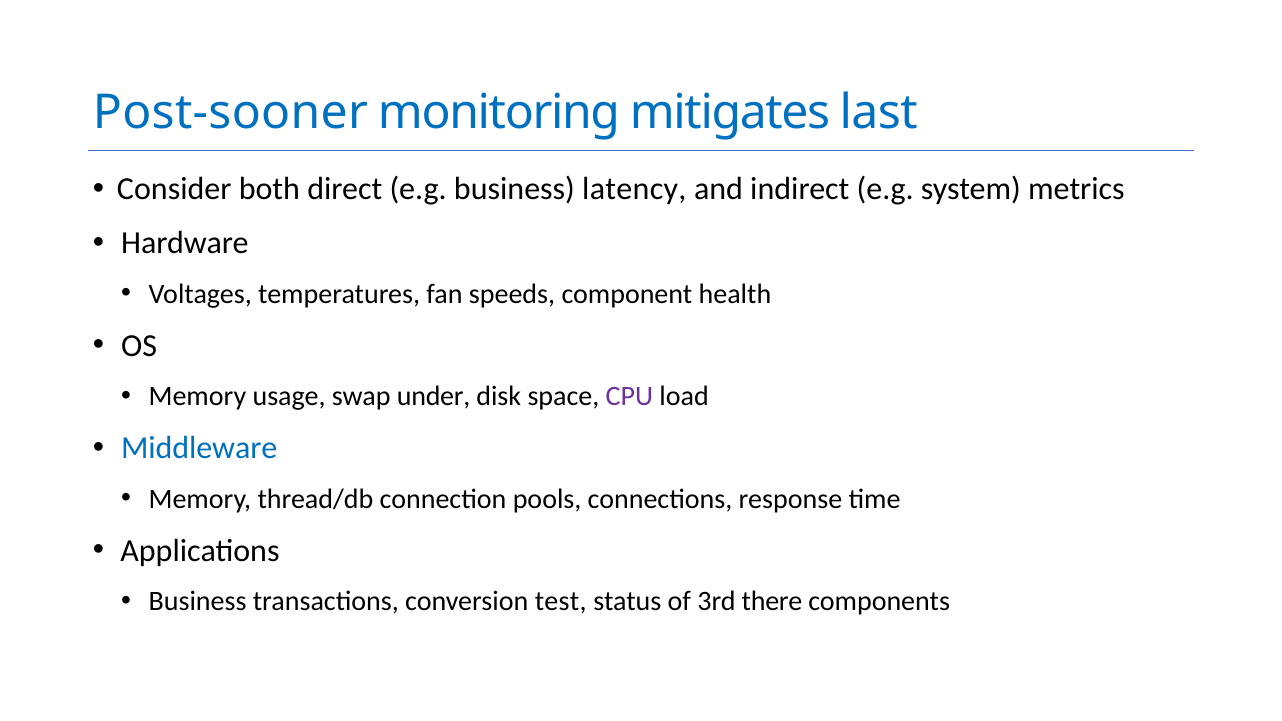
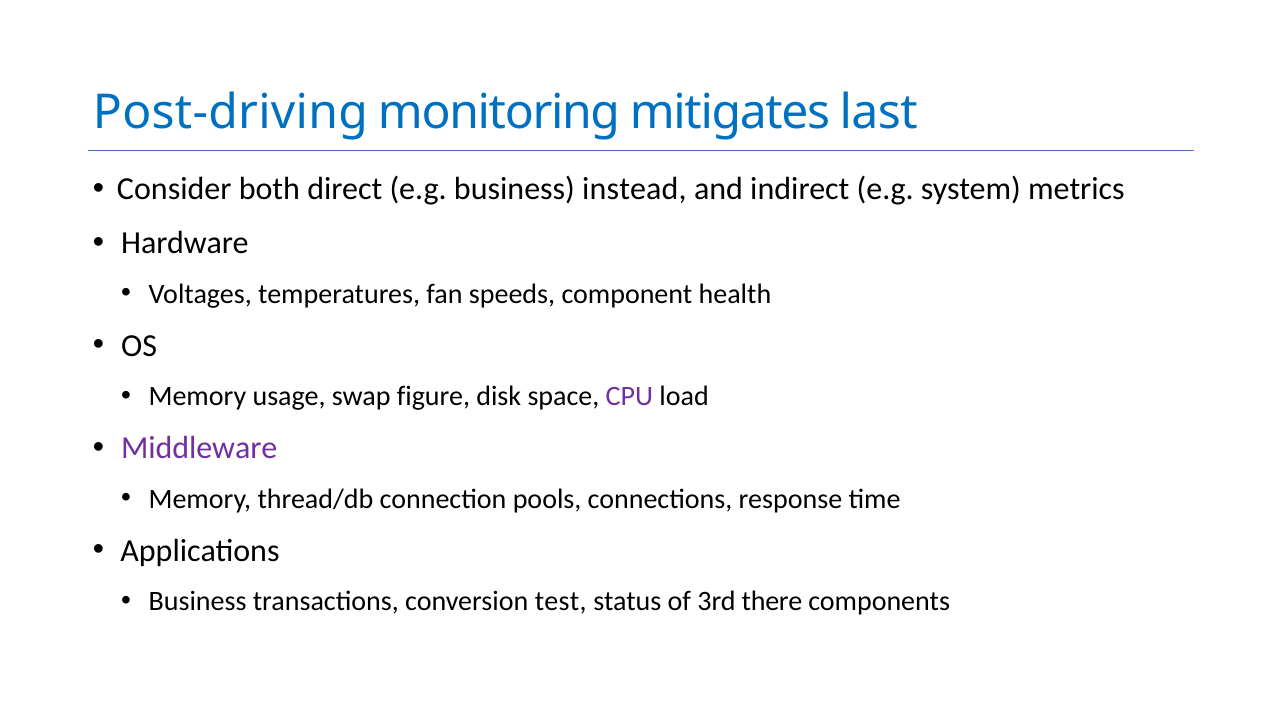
Post-sooner: Post-sooner -> Post-driving
latency: latency -> instead
under: under -> figure
Middleware colour: blue -> purple
